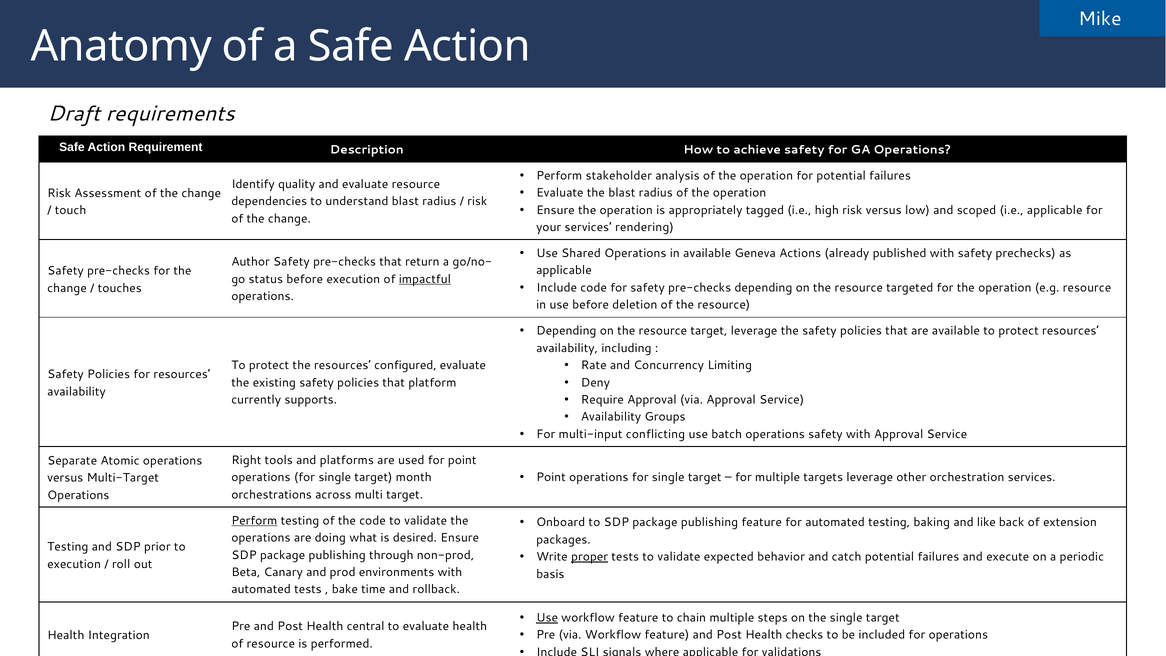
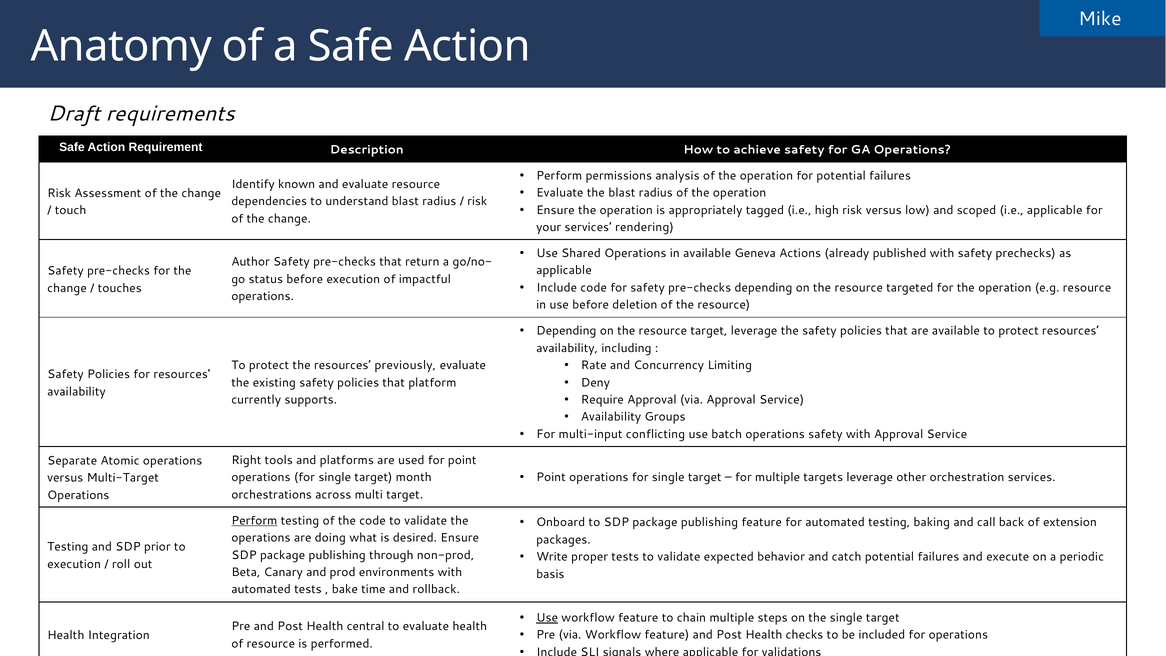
stakeholder: stakeholder -> permissions
quality: quality -> known
impactful underline: present -> none
configured: configured -> previously
like: like -> call
proper underline: present -> none
